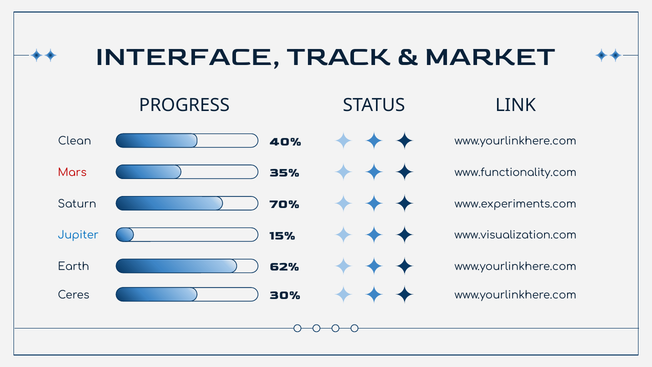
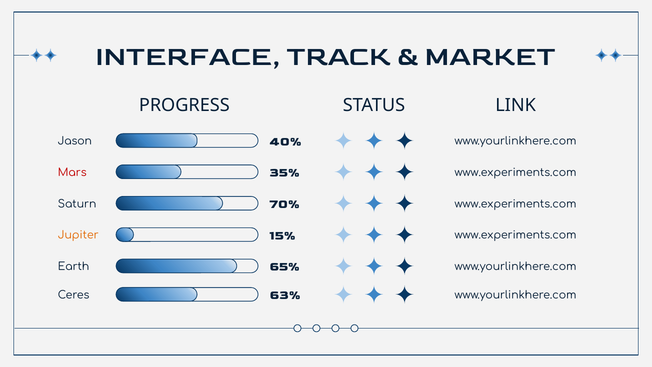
Clean: Clean -> Jason
35% www.functionality.com: www.functionality.com -> www.experiments.com
Jupiter colour: blue -> orange
15% www.visualization.com: www.visualization.com -> www.experiments.com
62%: 62% -> 65%
30%: 30% -> 63%
